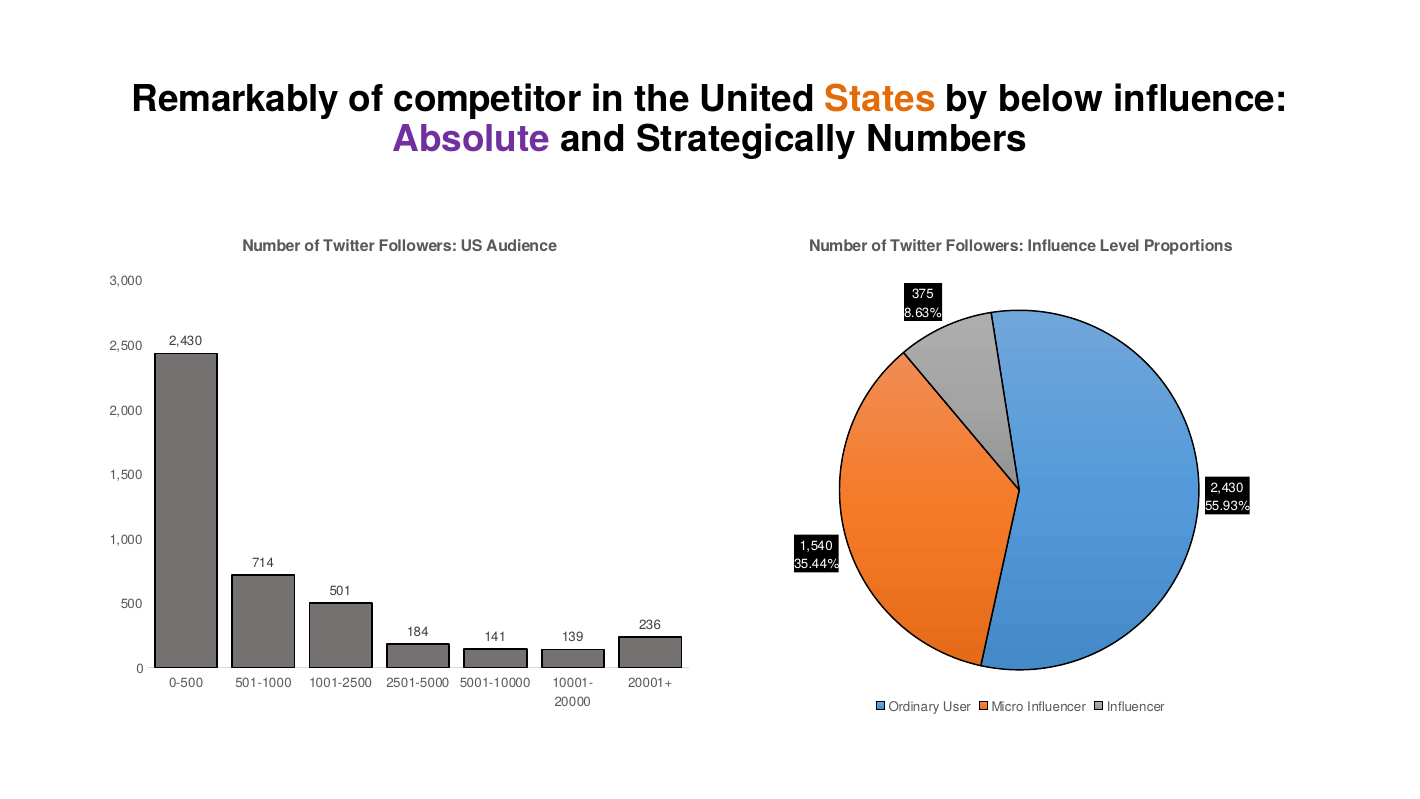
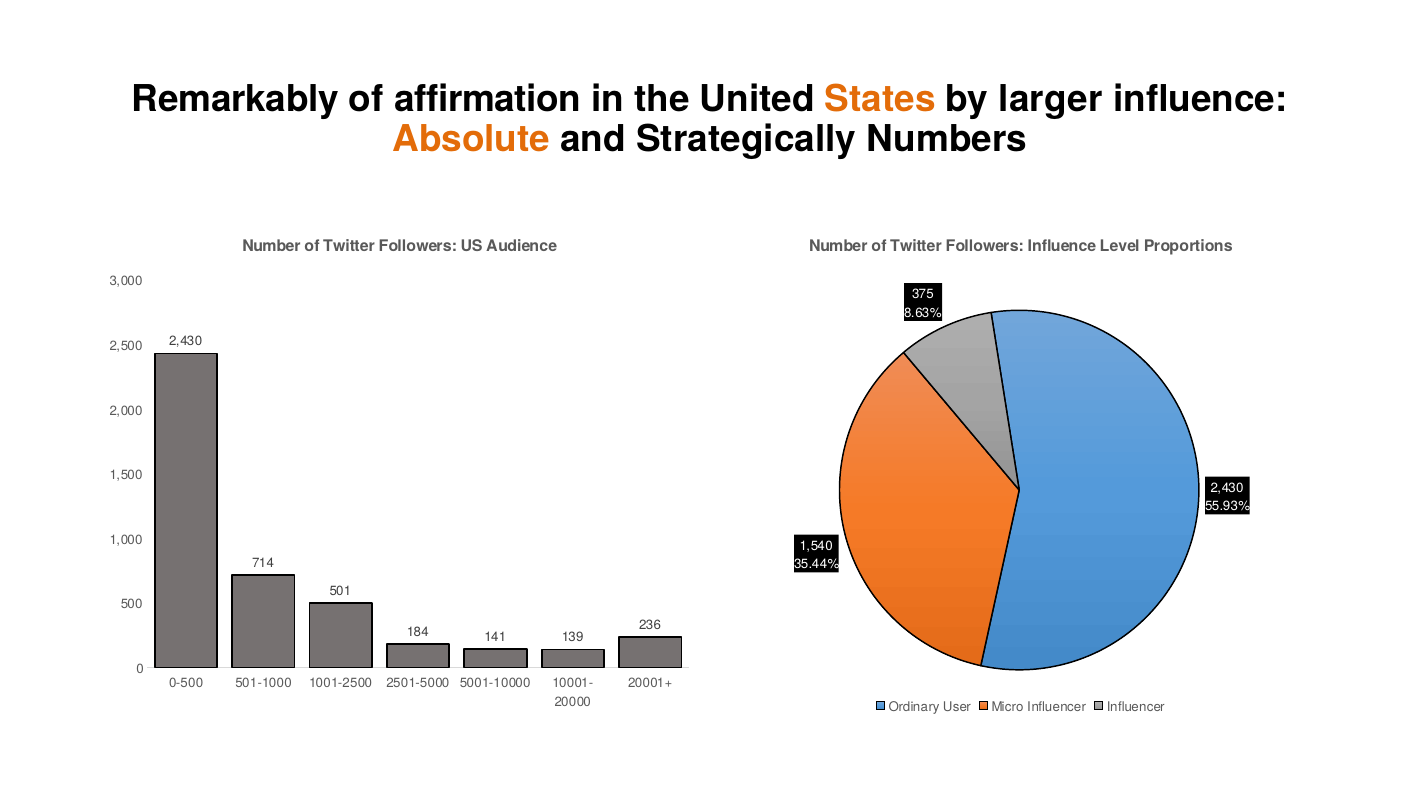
competitor: competitor -> affirmation
below: below -> larger
Absolute colour: purple -> orange
